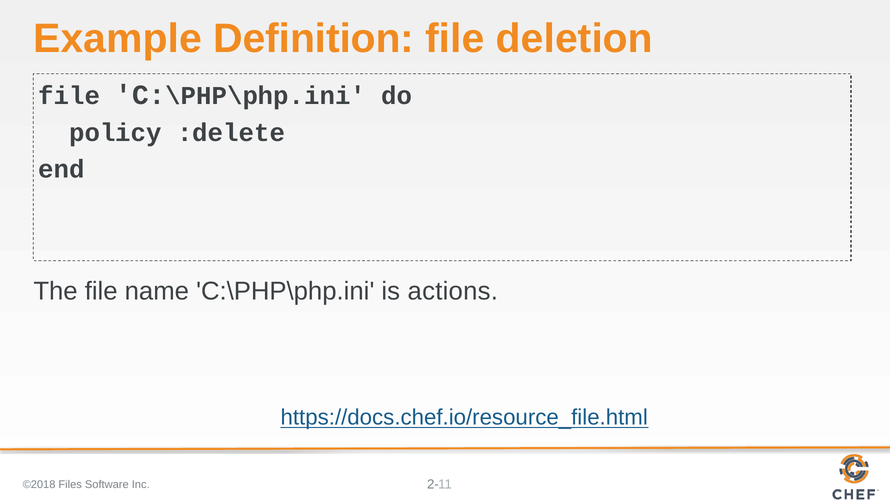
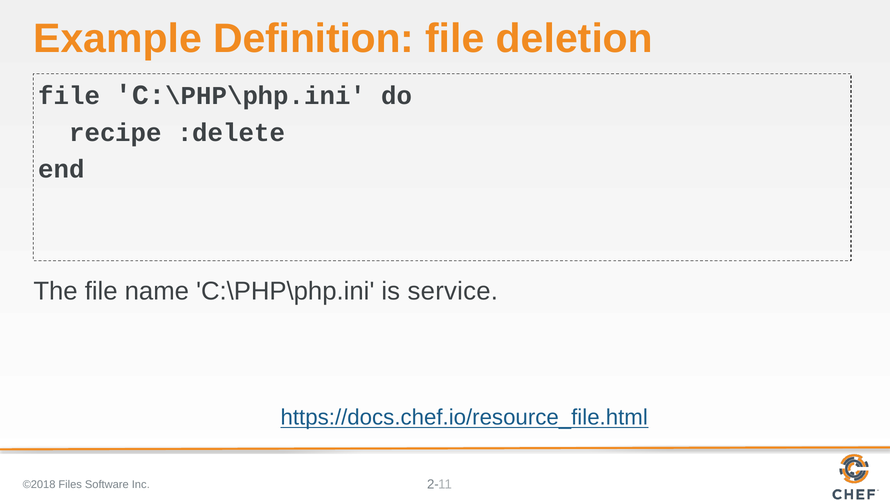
policy: policy -> recipe
actions: actions -> service
